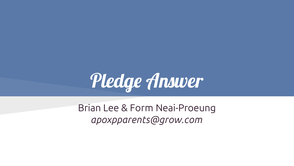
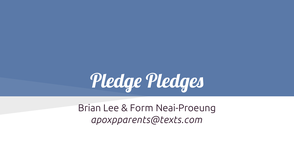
Answer: Answer -> Pledges
apoxpparents@grow.com: apoxpparents@grow.com -> apoxpparents@texts.com
